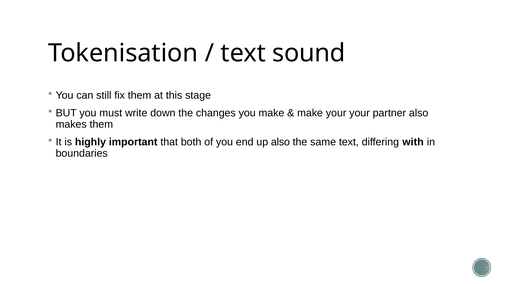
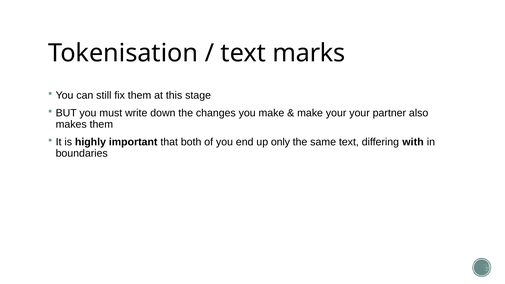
sound: sound -> marks
up also: also -> only
